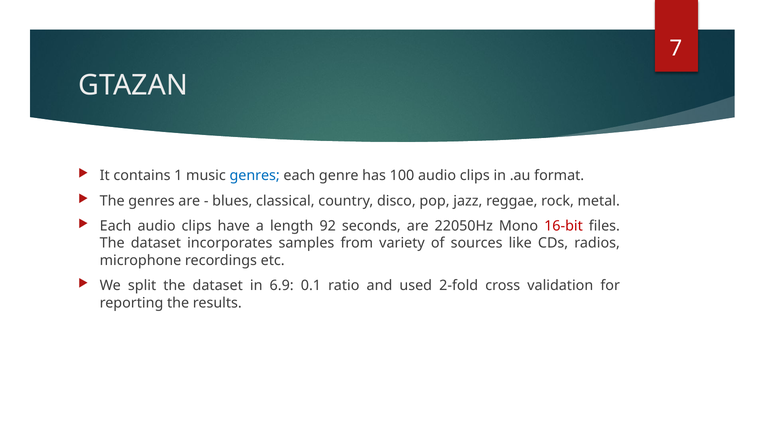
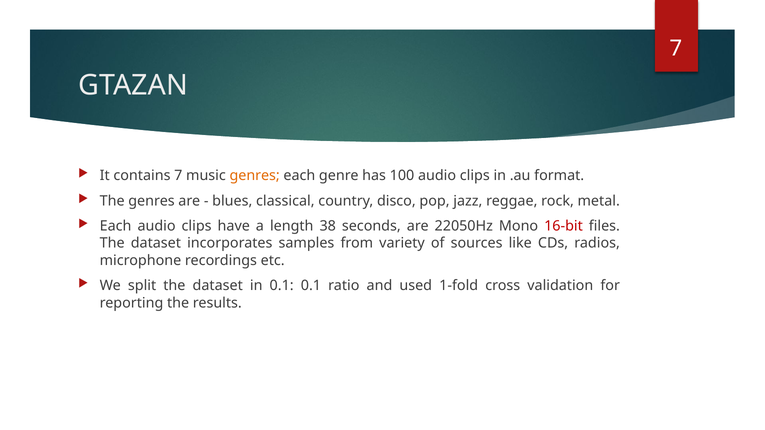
contains 1: 1 -> 7
genres at (255, 176) colour: blue -> orange
92: 92 -> 38
in 6.9: 6.9 -> 0.1
2-fold: 2-fold -> 1-fold
